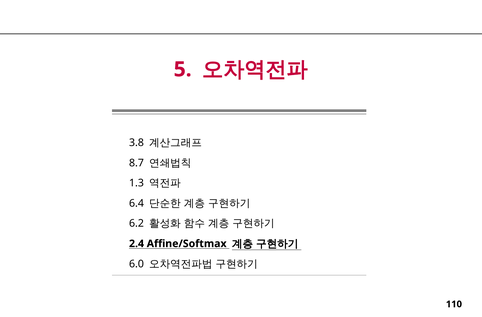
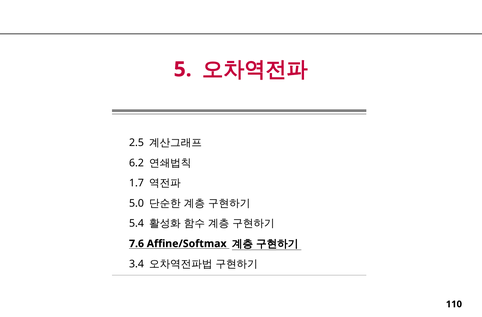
3.8: 3.8 -> 2.5
8.7: 8.7 -> 6.2
1.3: 1.3 -> 1.7
6.4: 6.4 -> 5.0
6.2: 6.2 -> 5.4
2.4: 2.4 -> 7.6
6.0: 6.0 -> 3.4
